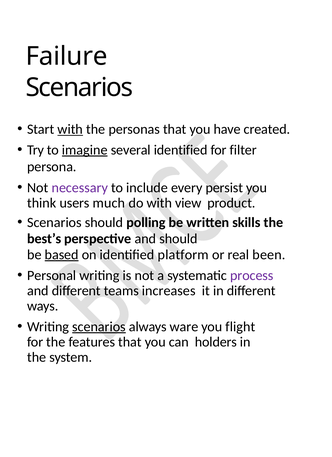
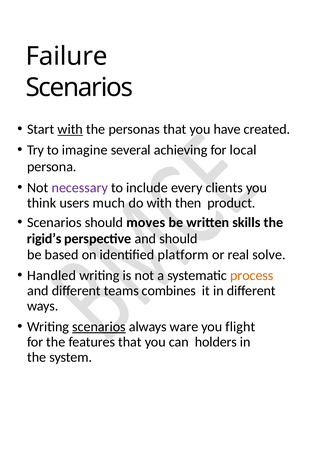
imagine underline: present -> none
several identified: identified -> achieving
filter: filter -> local
persist: persist -> clients
view: view -> then
polling: polling -> moves
best’s: best’s -> rigid’s
based underline: present -> none
been: been -> solve
Personal: Personal -> Handled
process colour: purple -> orange
increases: increases -> combines
